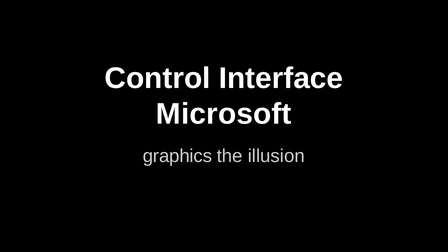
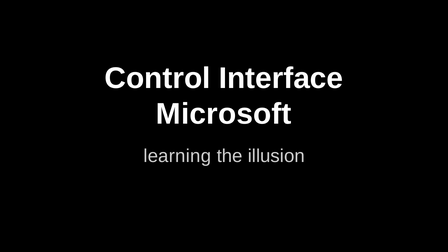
graphics: graphics -> learning
